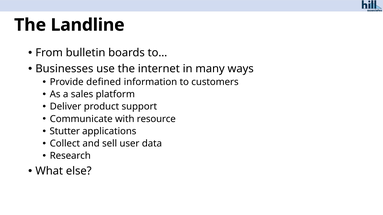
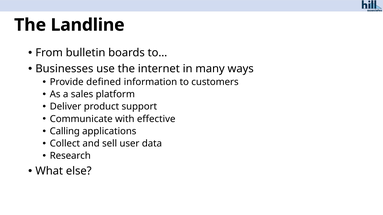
resource: resource -> effective
Stutter: Stutter -> Calling
